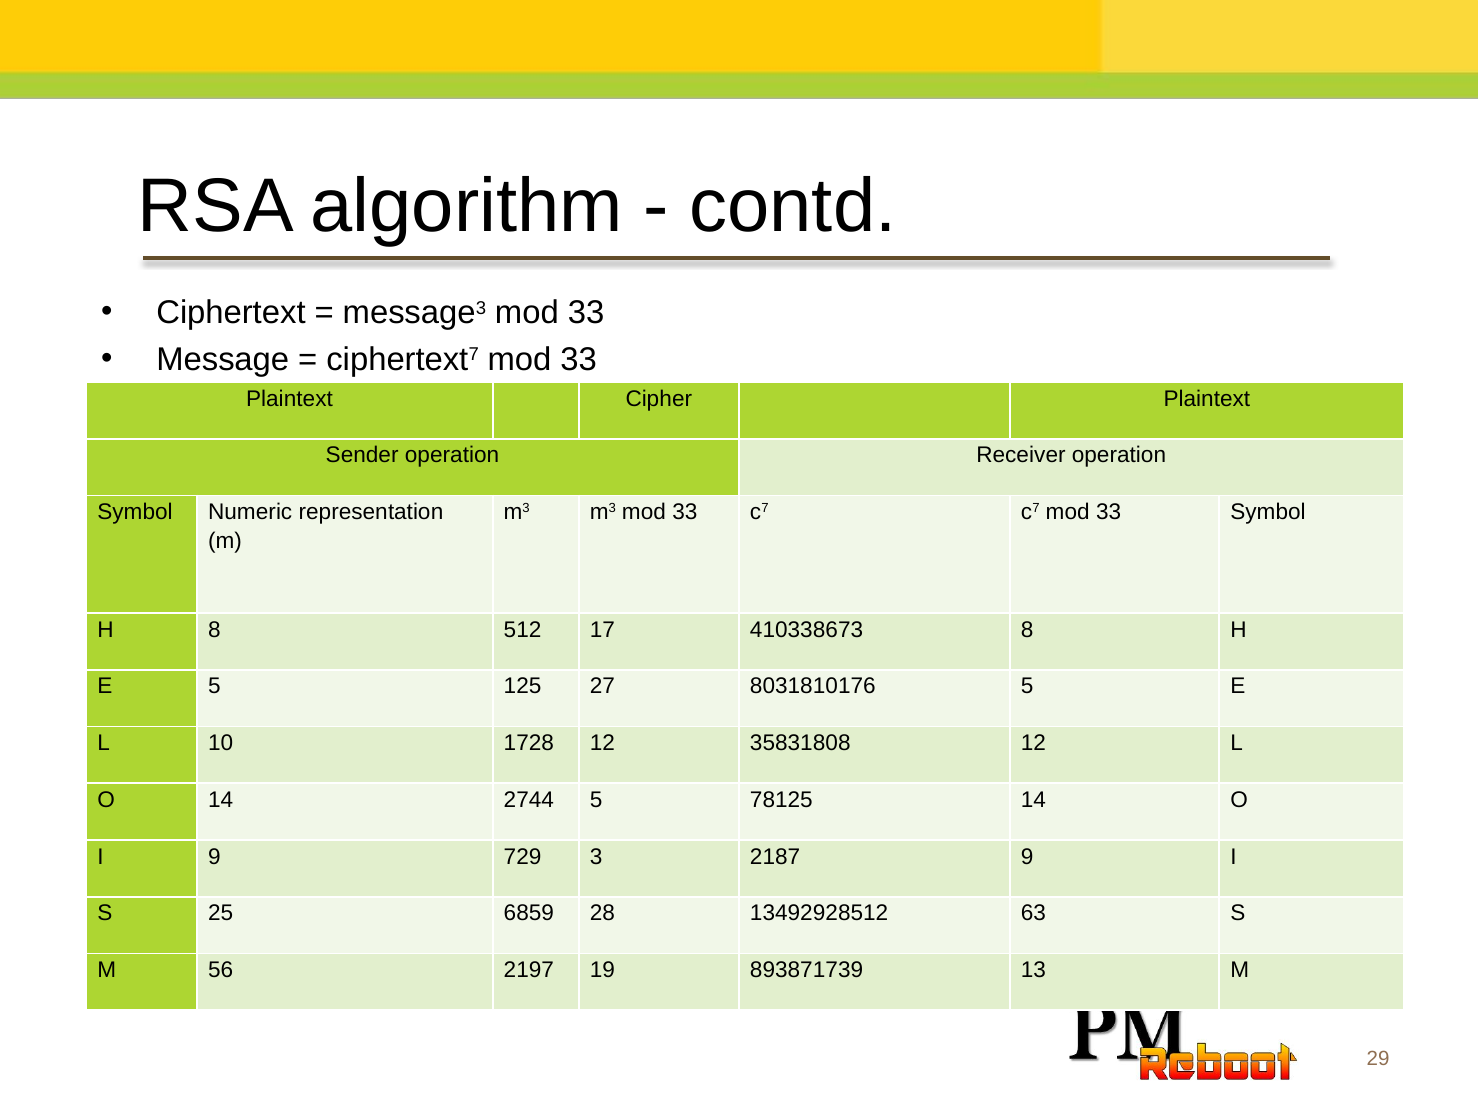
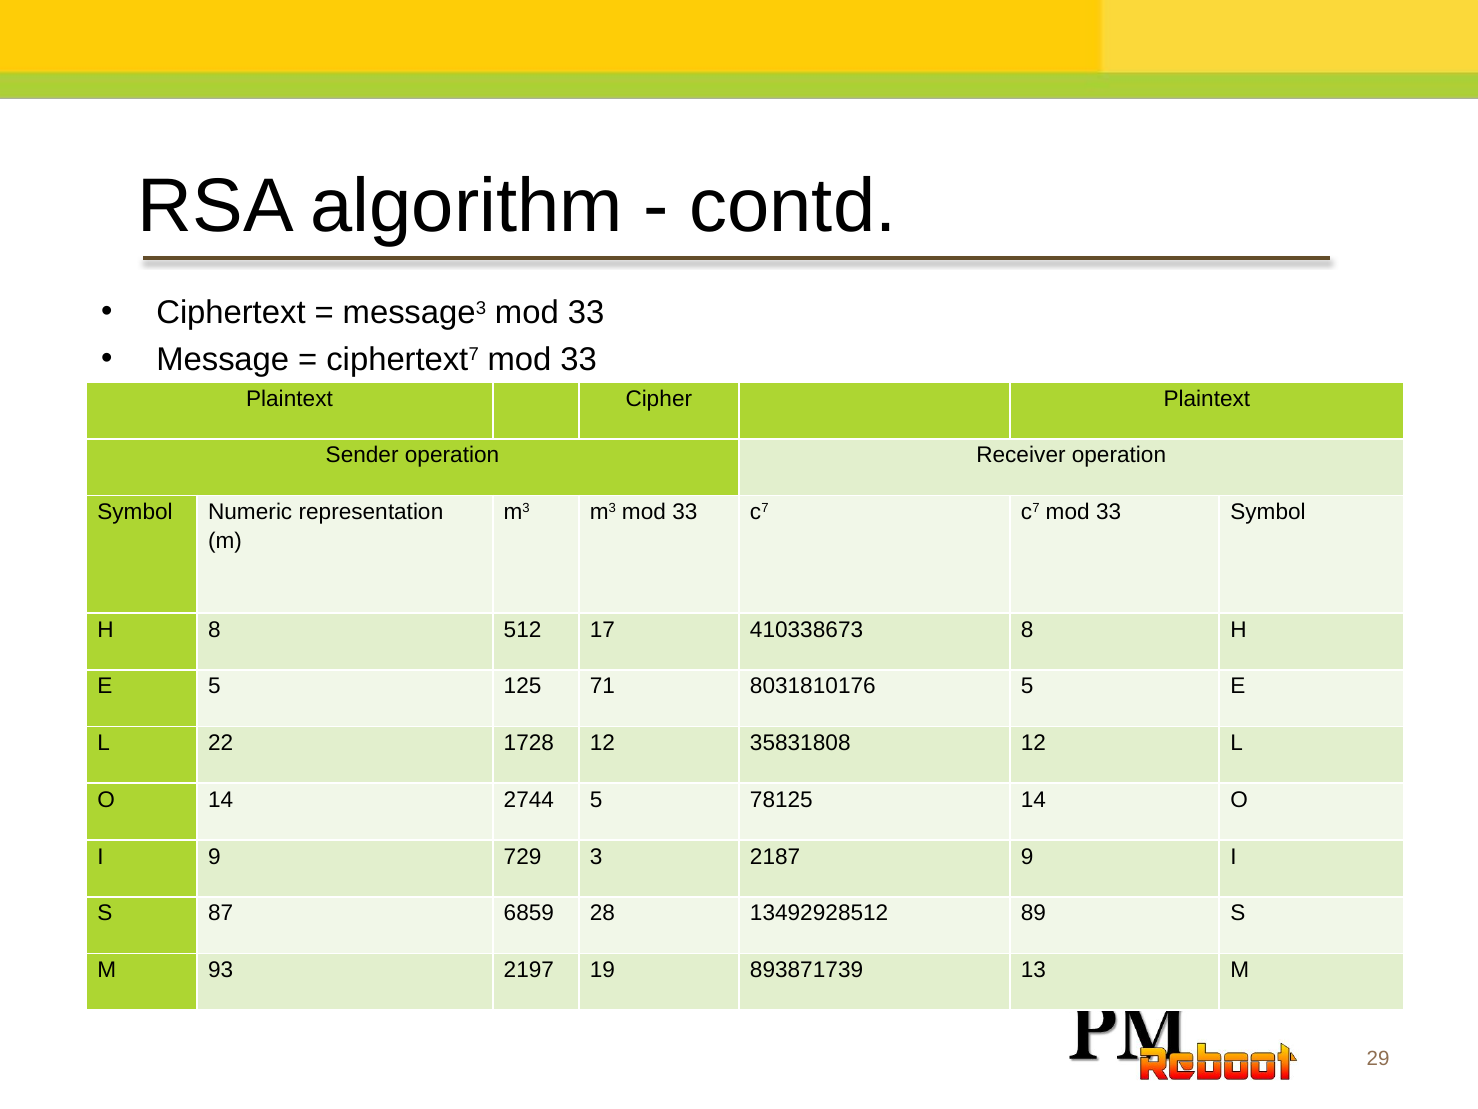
27: 27 -> 71
10: 10 -> 22
25: 25 -> 87
63: 63 -> 89
56: 56 -> 93
